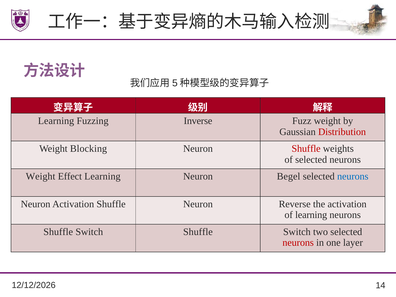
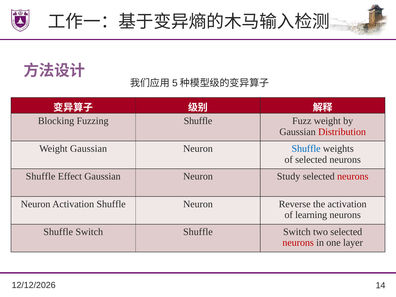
Learning at (56, 121): Learning -> Blocking
Fuzzing Inverse: Inverse -> Shuffle
Weight Blocking: Blocking -> Gaussian
Shuffle at (306, 149) colour: red -> blue
Weight at (41, 176): Weight -> Shuffle
Effect Learning: Learning -> Gaussian
Begel: Begel -> Study
neurons at (353, 176) colour: blue -> red
